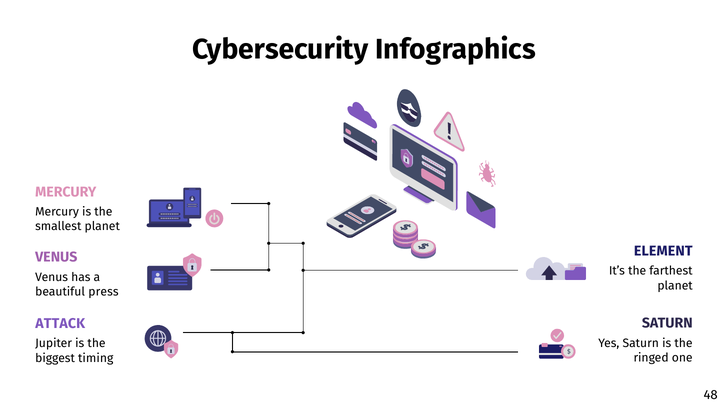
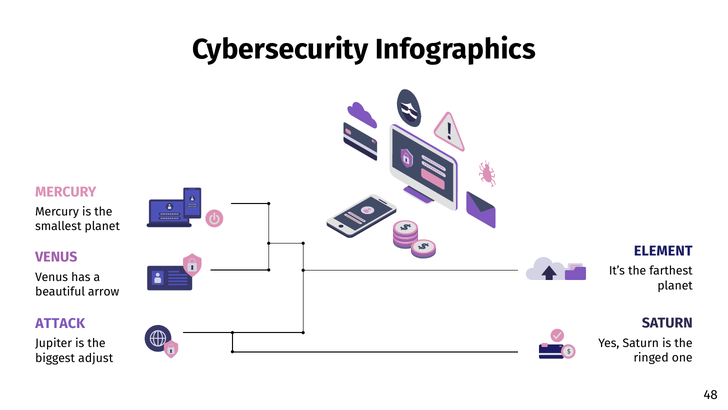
press: press -> arrow
timing: timing -> adjust
